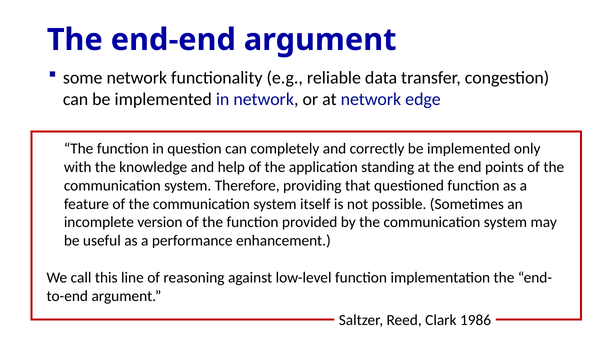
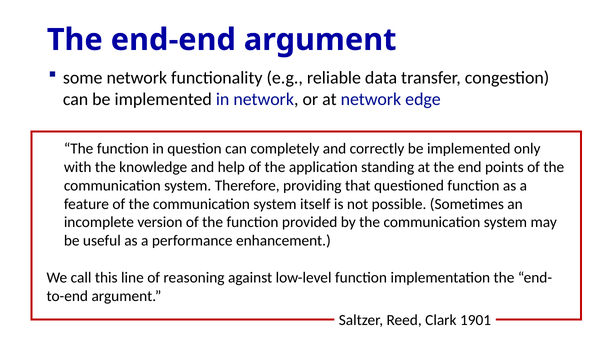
1986: 1986 -> 1901
